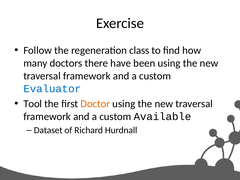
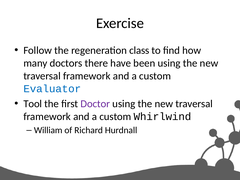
Doctor colour: orange -> purple
Available: Available -> Whirlwind
Dataset: Dataset -> William
